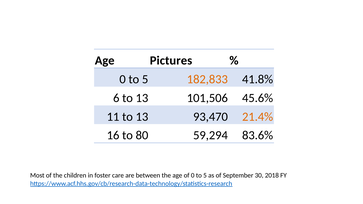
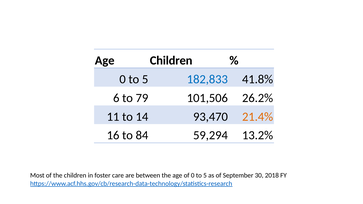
Age Pictures: Pictures -> Children
182,833 colour: orange -> blue
6 to 13: 13 -> 79
45.6%: 45.6% -> 26.2%
11 to 13: 13 -> 14
80: 80 -> 84
83.6%: 83.6% -> 13.2%
